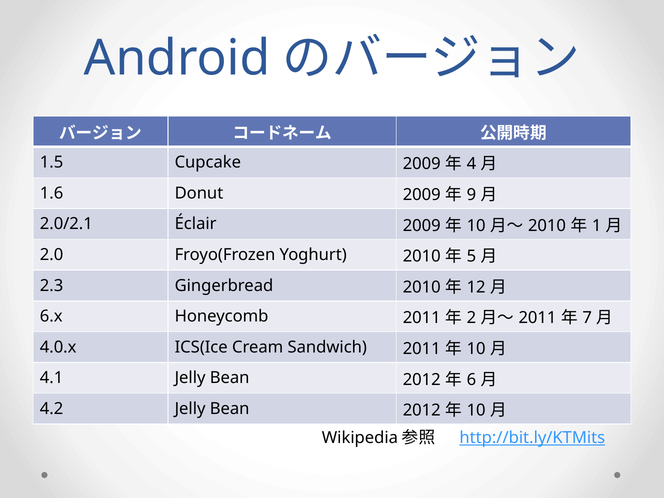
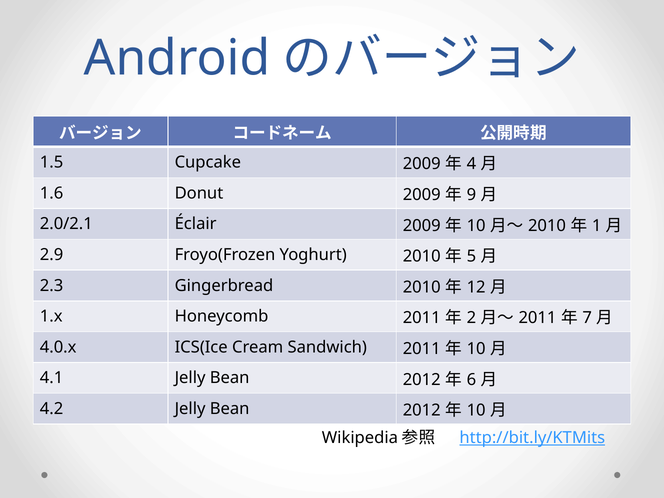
2.0: 2.0 -> 2.9
6.x: 6.x -> 1.x
